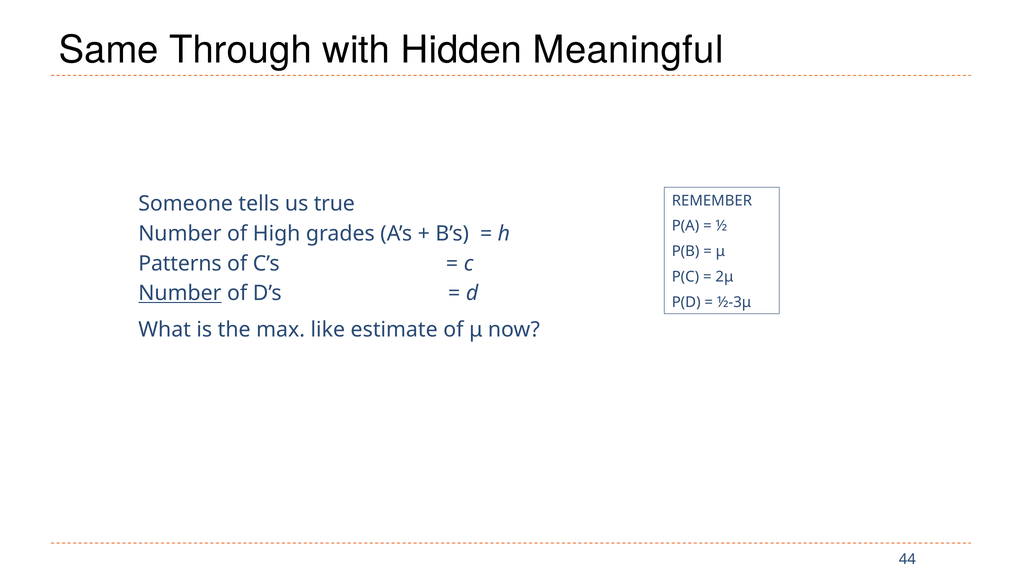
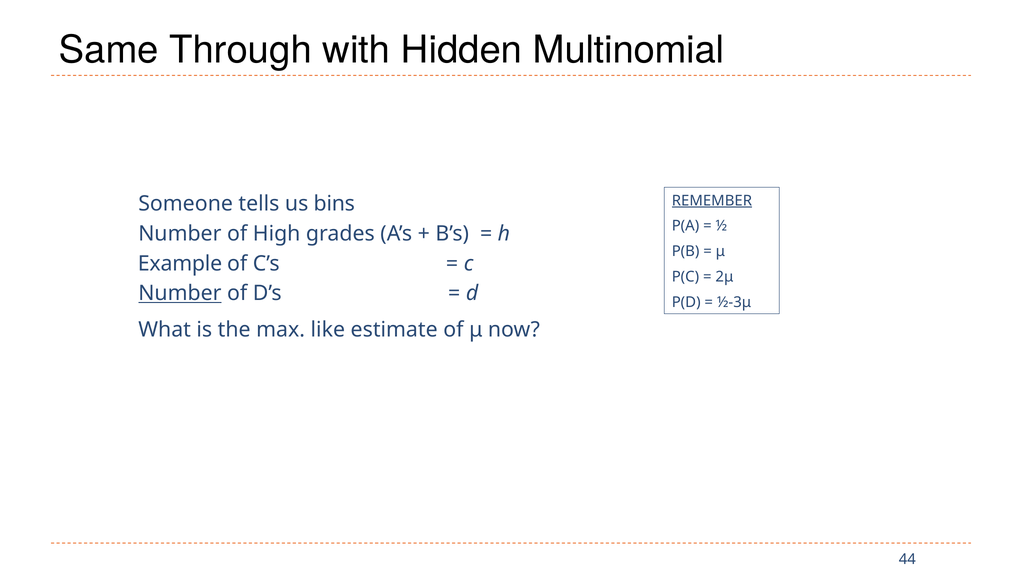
Meaningful: Meaningful -> Multinomial
REMEMBER underline: none -> present
true: true -> bins
Patterns: Patterns -> Example
